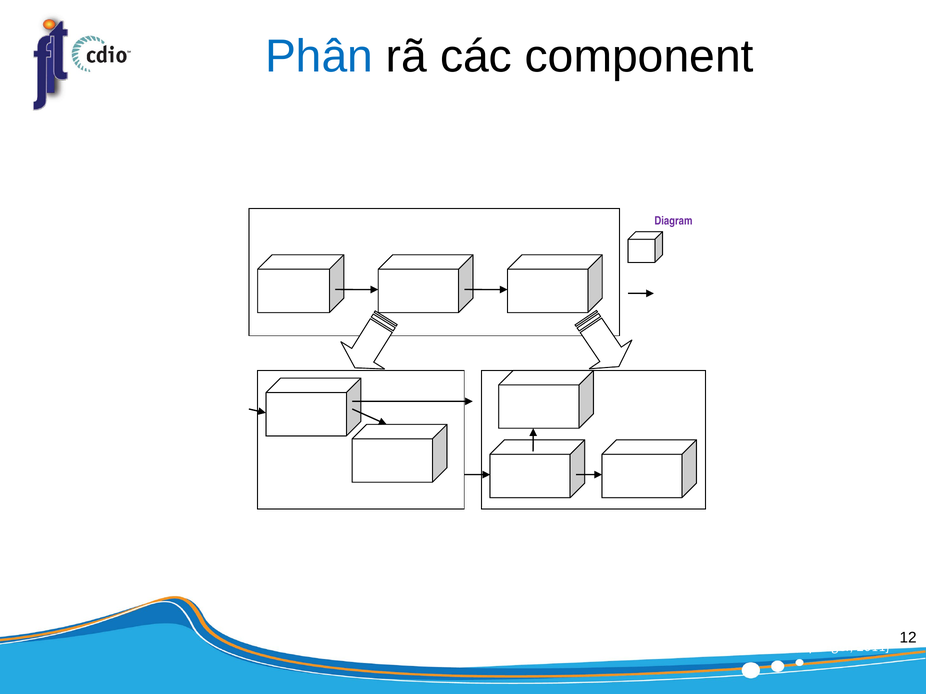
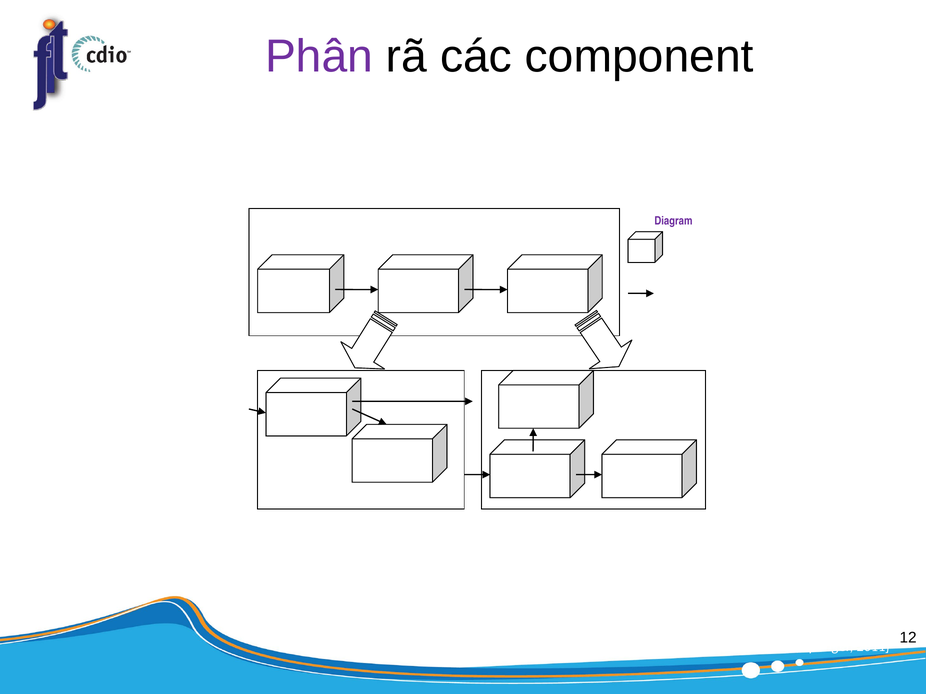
Phân colour: blue -> purple
